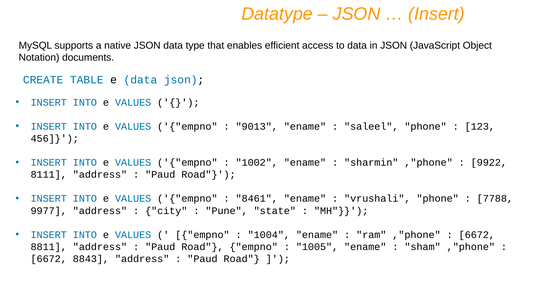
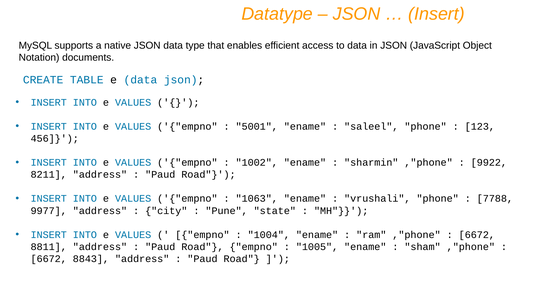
9013: 9013 -> 5001
8111: 8111 -> 8211
8461: 8461 -> 1063
